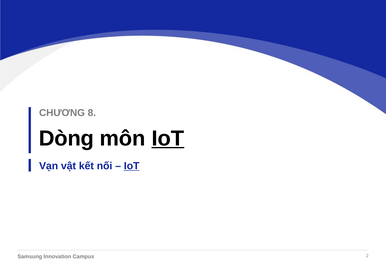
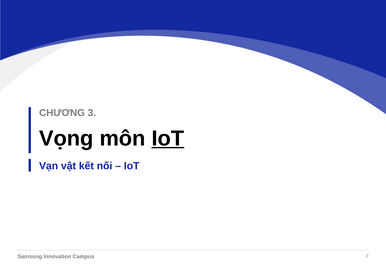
8: 8 -> 3
Dòng: Dòng -> Vọng
IoT at (132, 166) underline: present -> none
